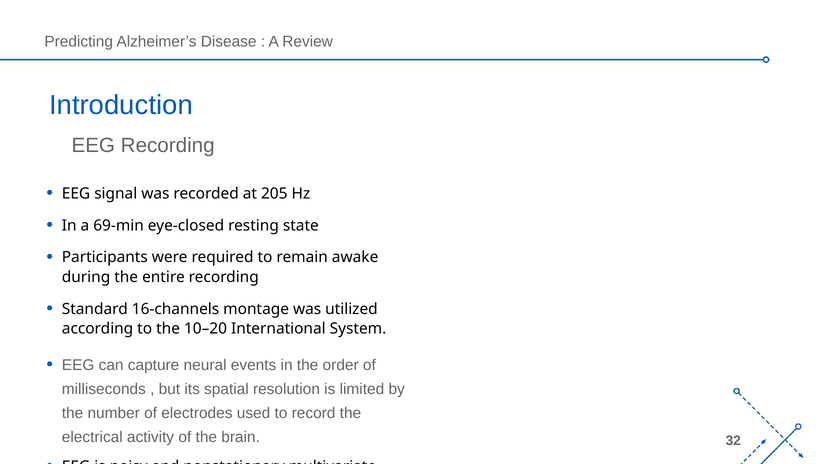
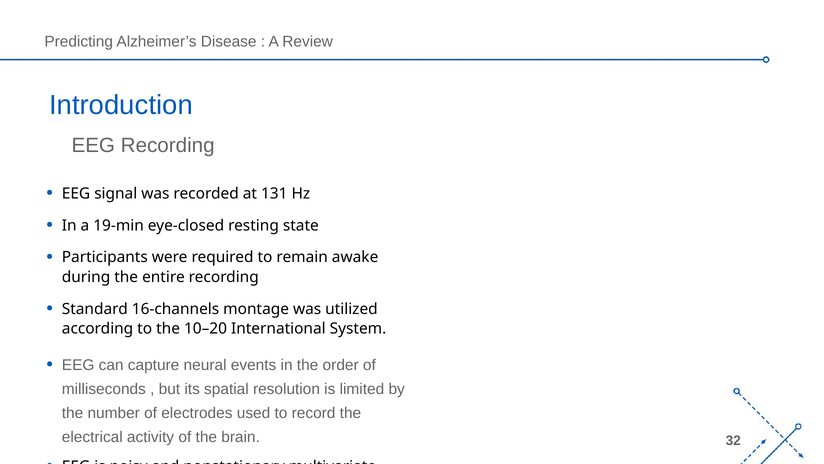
205: 205 -> 131
69-min: 69-min -> 19-min
